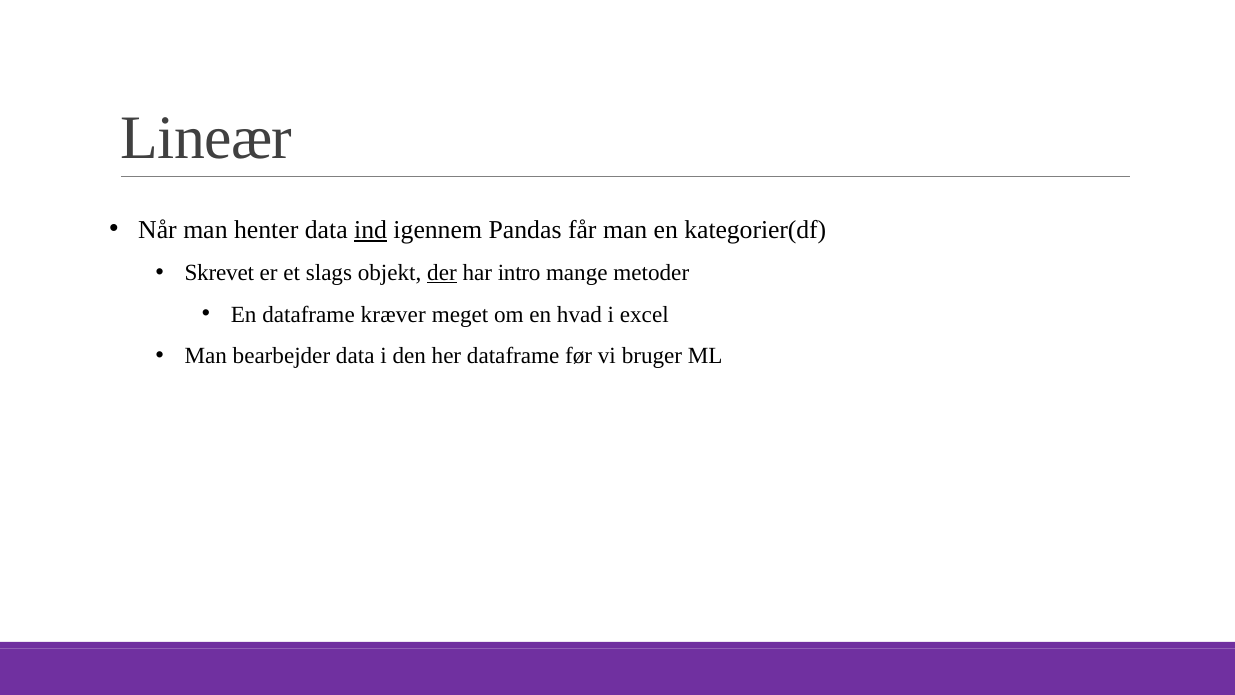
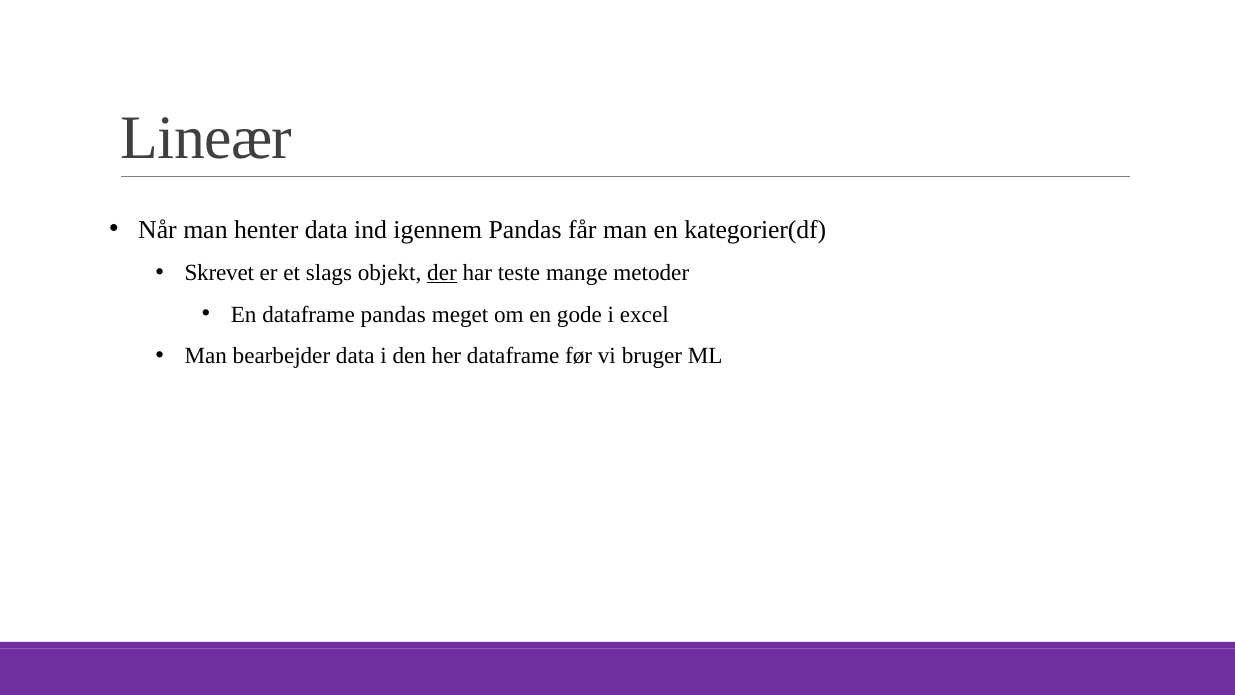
ind underline: present -> none
intro: intro -> teste
dataframe kræver: kræver -> pandas
hvad: hvad -> gode
